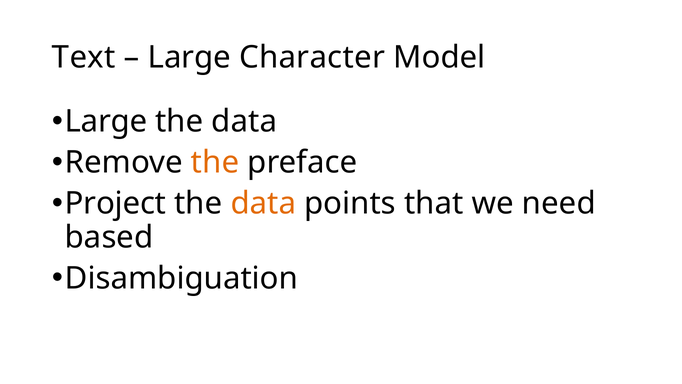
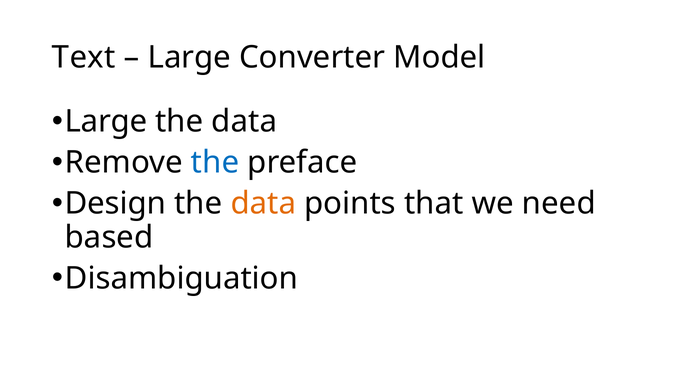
Character: Character -> Converter
the at (215, 162) colour: orange -> blue
Project: Project -> Design
